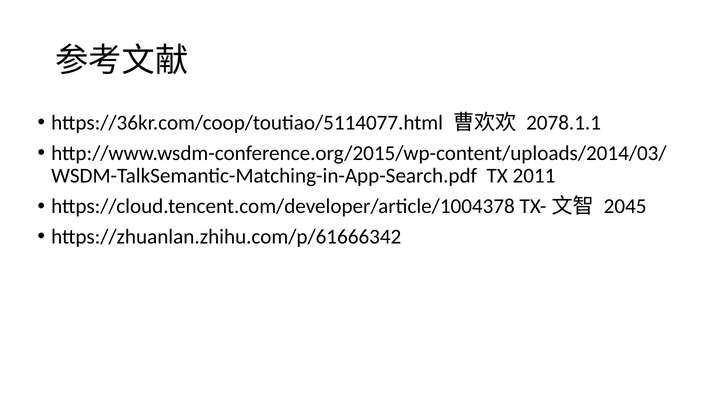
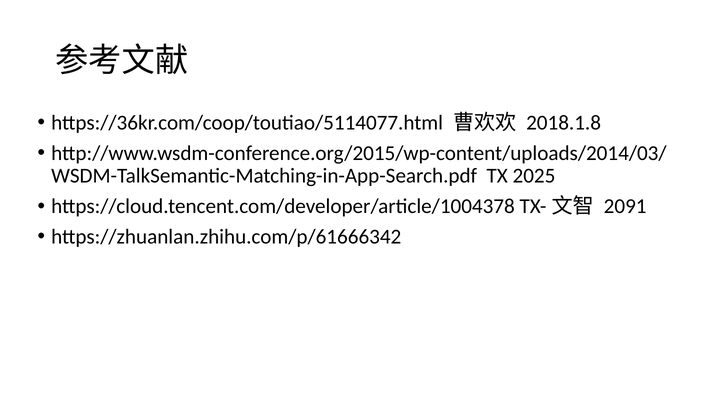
2078.1.1: 2078.1.1 -> 2018.1.8
2011: 2011 -> 2025
2045: 2045 -> 2091
